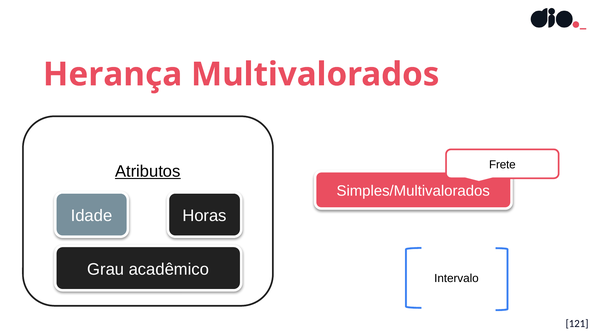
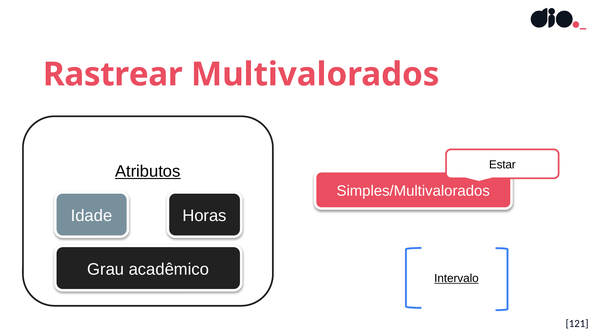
Herança: Herança -> Rastrear
Frete: Frete -> Estar
Intervalo underline: none -> present
